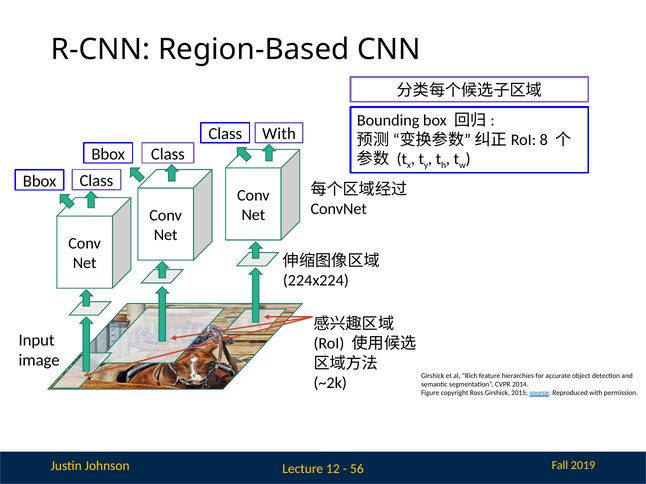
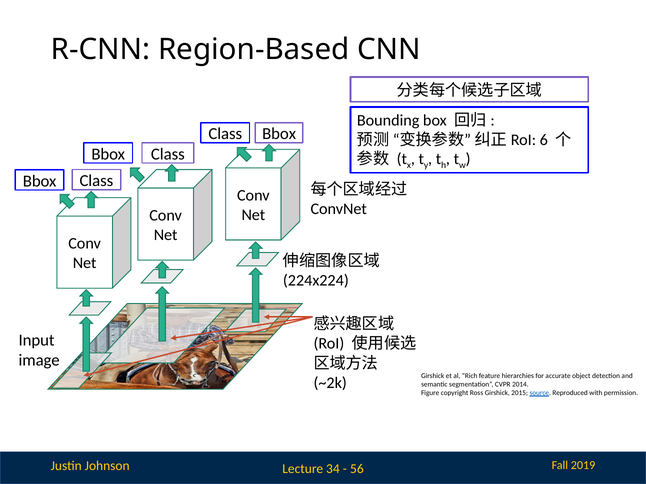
With at (279, 134): With -> Bbox
8: 8 -> 6
12: 12 -> 34
